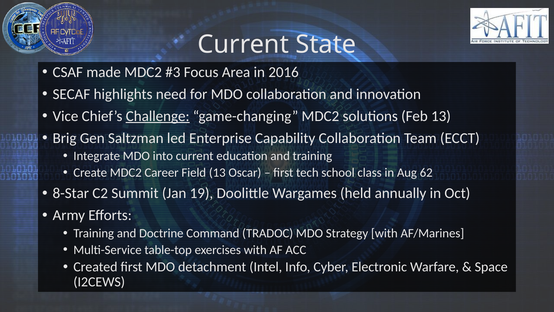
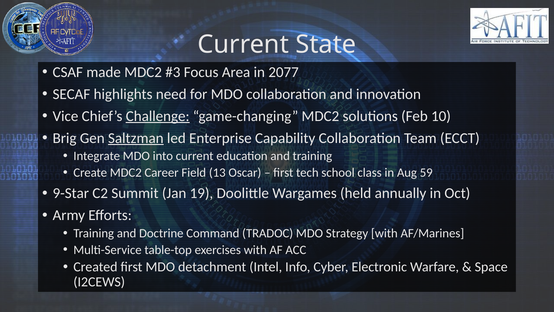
2016: 2016 -> 2077
Feb 13: 13 -> 10
Saltzman underline: none -> present
62: 62 -> 59
8-Star: 8-Star -> 9-Star
